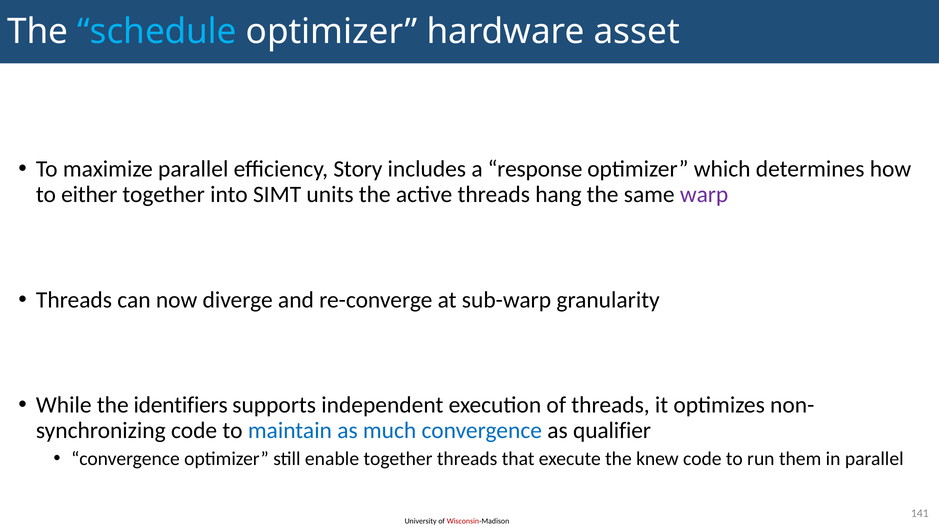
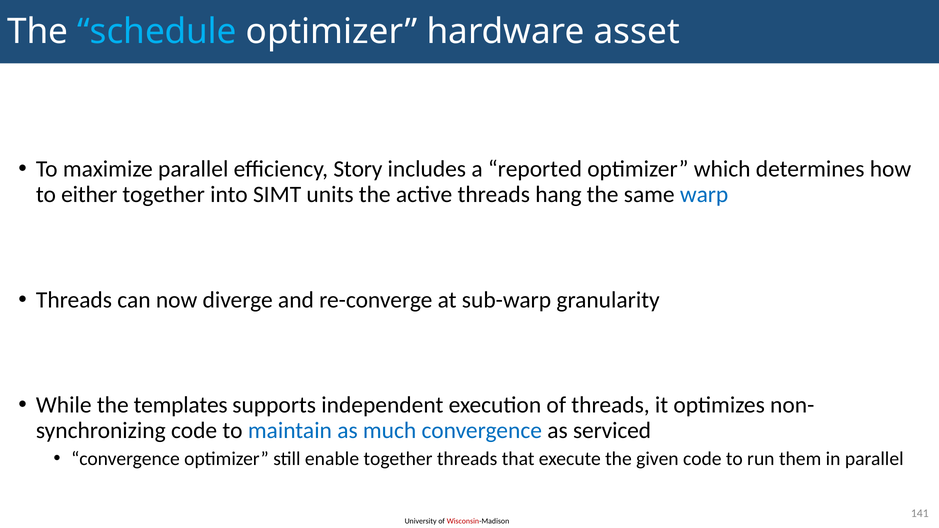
response: response -> reported
warp colour: purple -> blue
identifiers: identifiers -> templates
qualifier: qualifier -> serviced
knew: knew -> given
